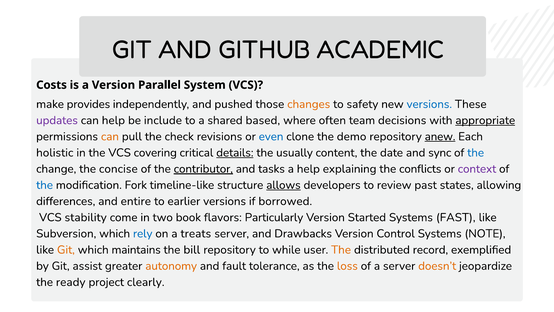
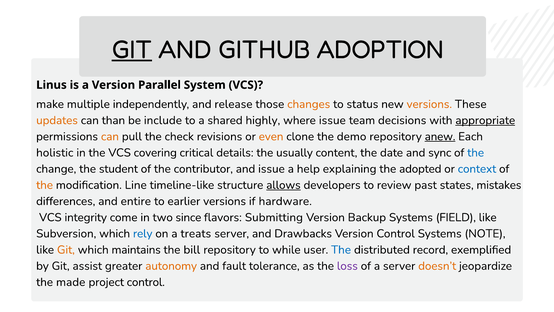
GIT at (132, 50) underline: none -> present
ACADEMIC: ACADEMIC -> ADOPTION
Costs: Costs -> Linus
provides: provides -> multiple
pushed: pushed -> release
safety: safety -> status
versions at (429, 104) colour: blue -> orange
updates colour: purple -> orange
can help: help -> than
based: based -> highly
where often: often -> issue
even colour: blue -> orange
details underline: present -> none
concise: concise -> student
contributor underline: present -> none
and tasks: tasks -> issue
conflicts: conflicts -> adopted
context colour: purple -> blue
the at (45, 185) colour: blue -> orange
Fork: Fork -> Line
allowing: allowing -> mistakes
borrowed: borrowed -> hardware
stability: stability -> integrity
book: book -> since
Particularly: Particularly -> Submitting
Started: Started -> Backup
FAST: FAST -> FIELD
The at (341, 249) colour: orange -> blue
loss colour: orange -> purple
ready: ready -> made
project clearly: clearly -> control
